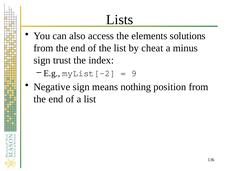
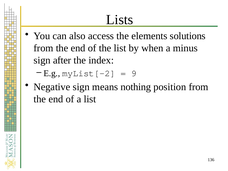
cheat: cheat -> when
trust: trust -> after
